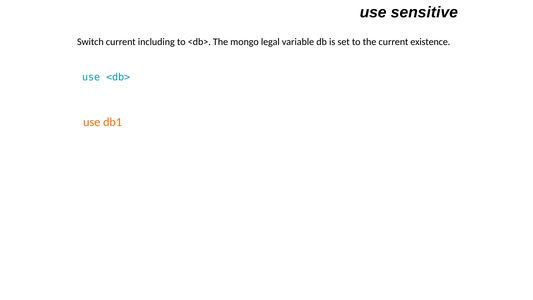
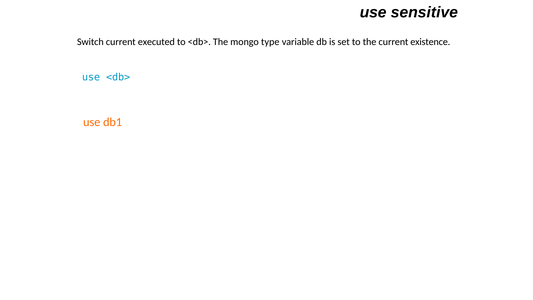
including: including -> executed
legal: legal -> type
